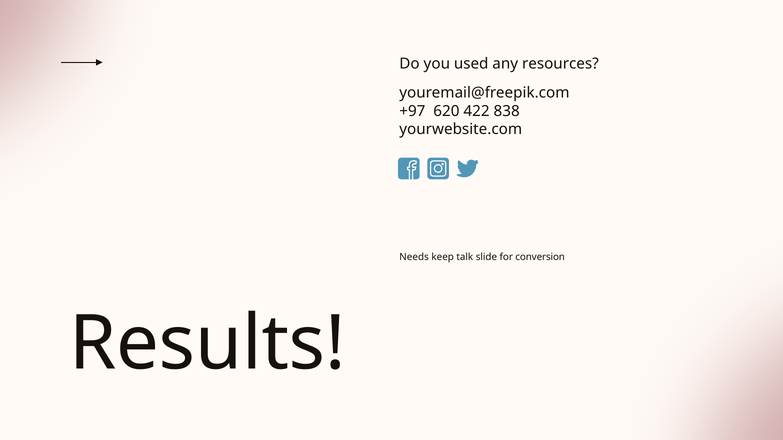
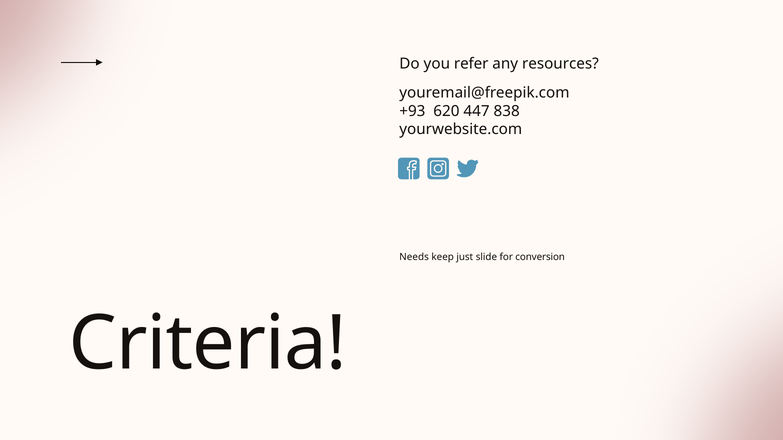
used: used -> refer
+97: +97 -> +93
422: 422 -> 447
talk: talk -> just
Results: Results -> Criteria
